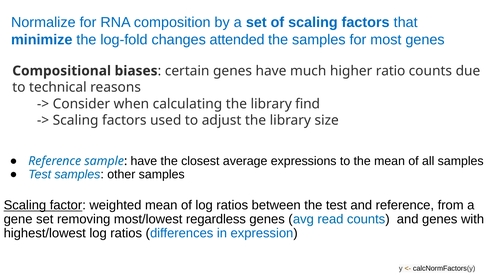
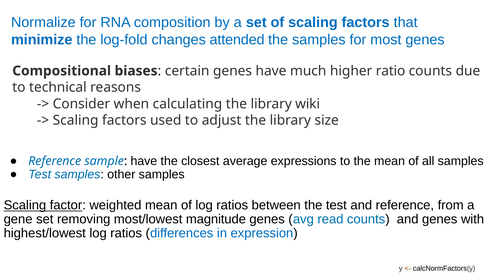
find: find -> wiki
regardless: regardless -> magnitude
